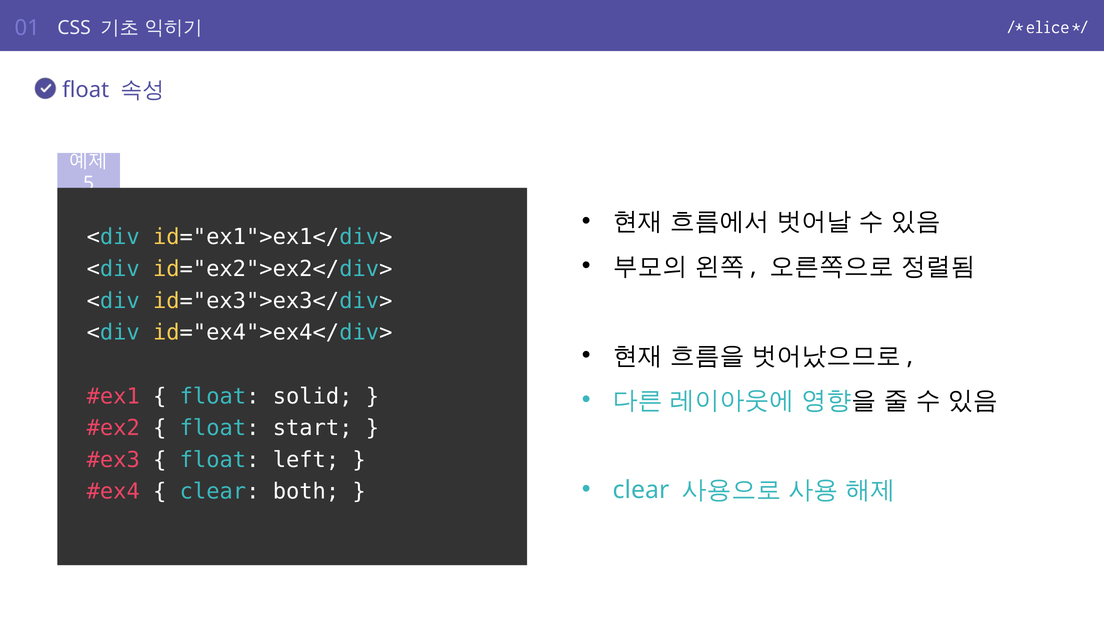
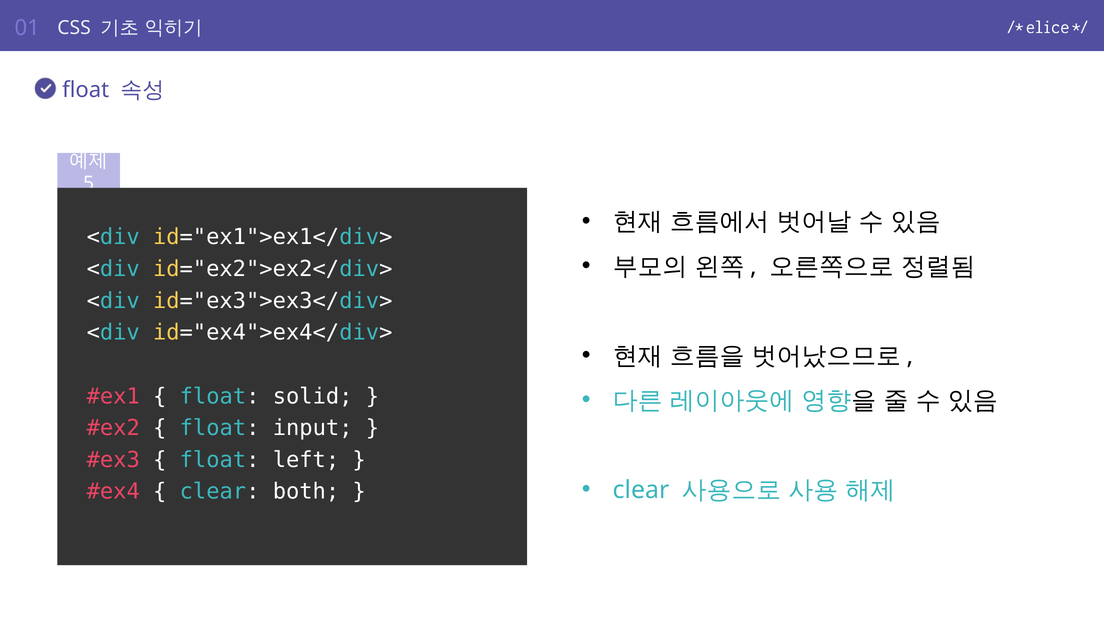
start: start -> input
